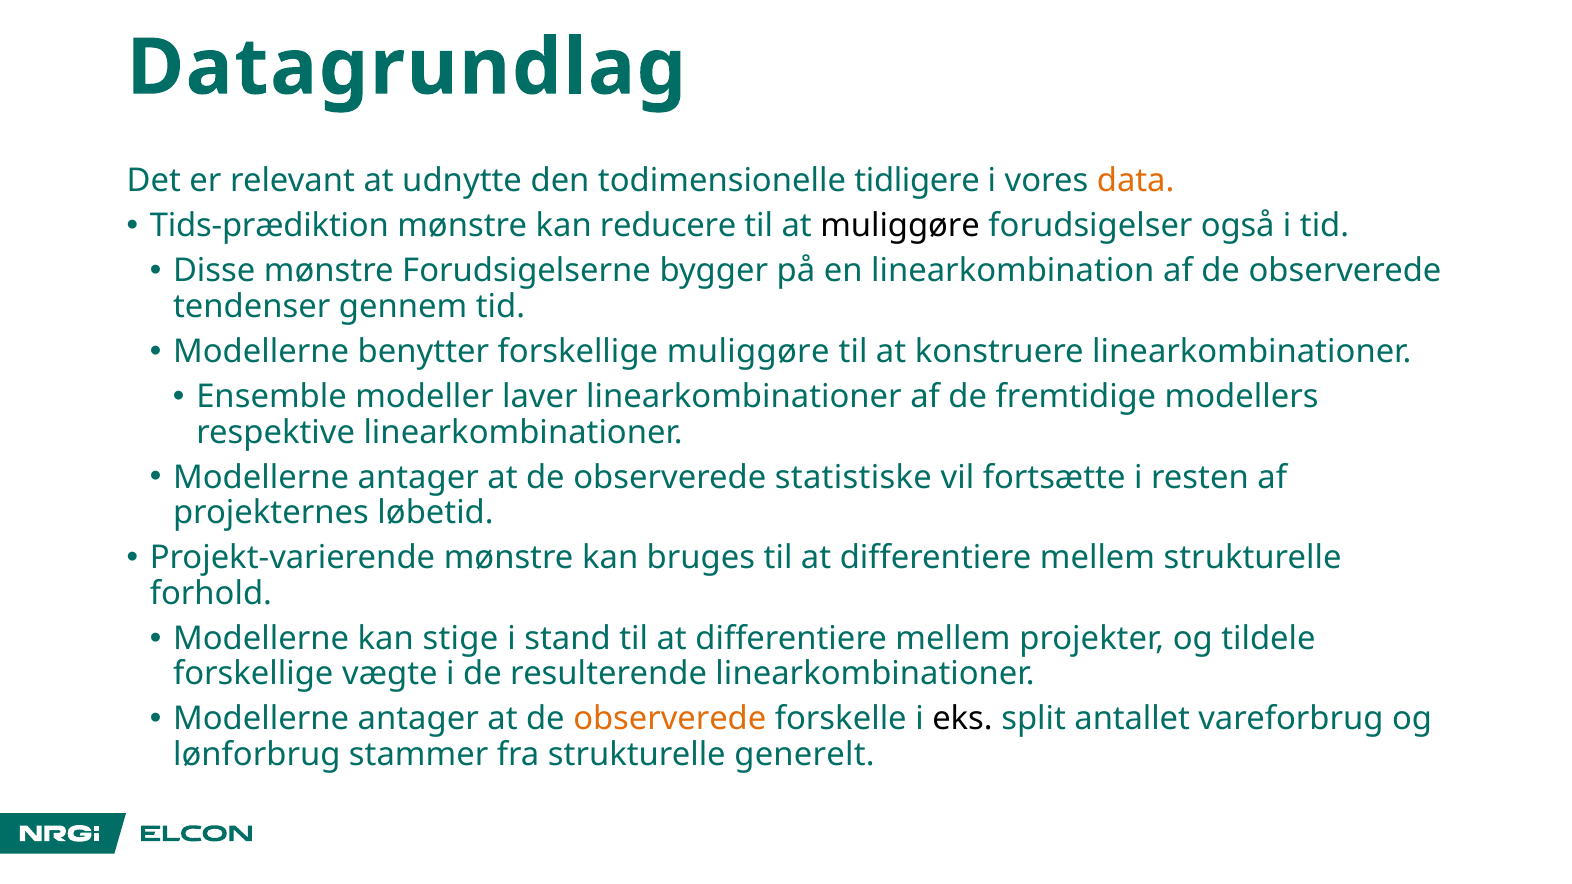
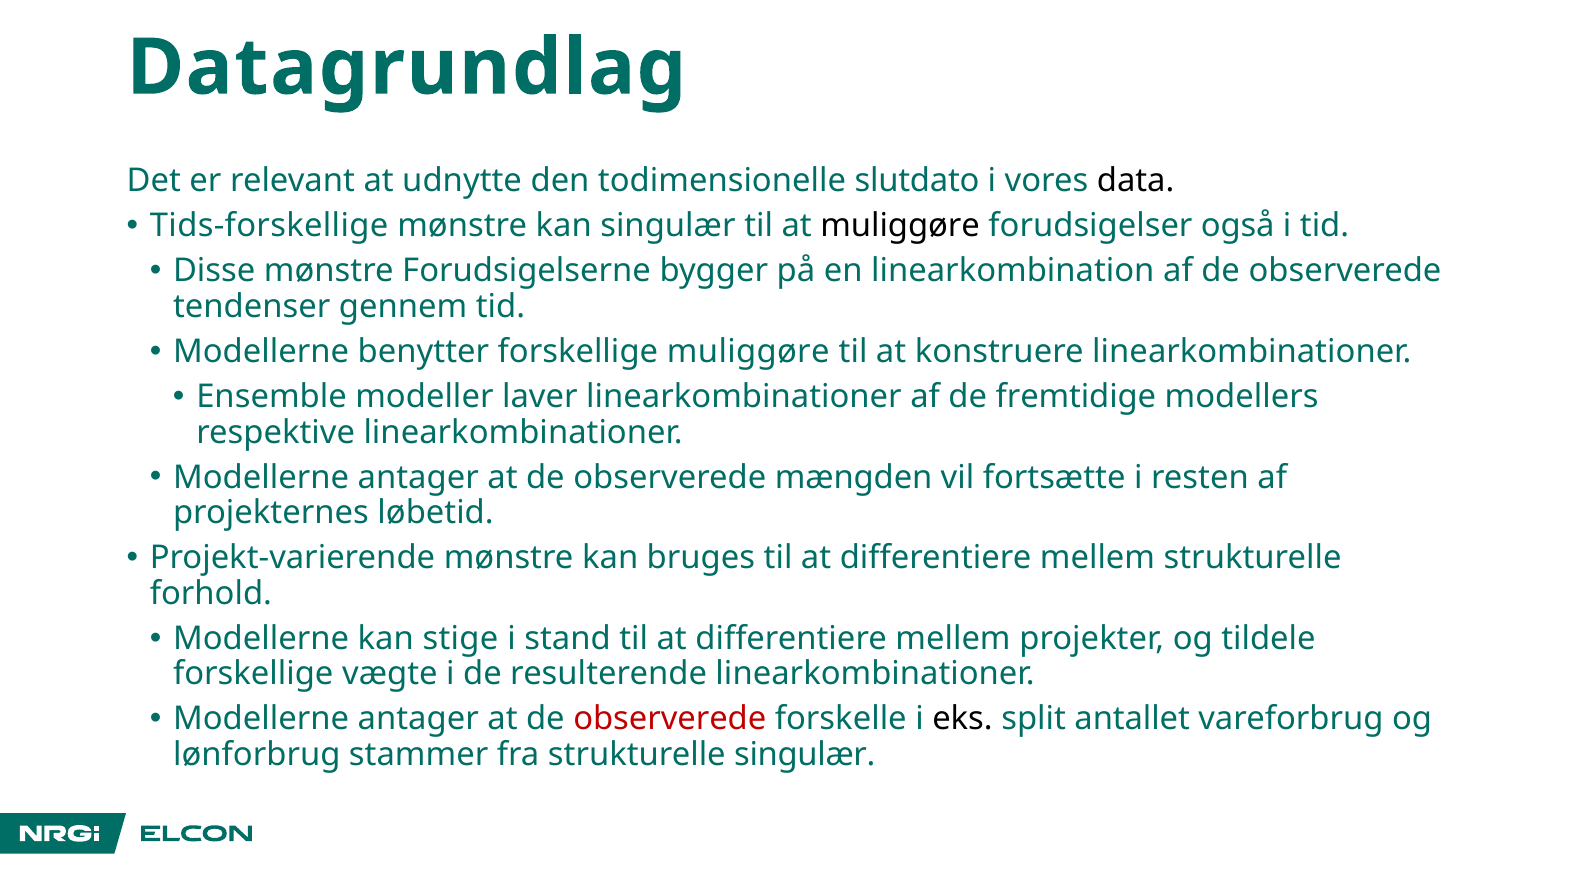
tidligere: tidligere -> slutdato
data colour: orange -> black
Tids-prædiktion: Tids-prædiktion -> Tids-forskellige
kan reducere: reducere -> singulær
statistiske: statistiske -> mængden
observerede at (670, 719) colour: orange -> red
strukturelle generelt: generelt -> singulær
